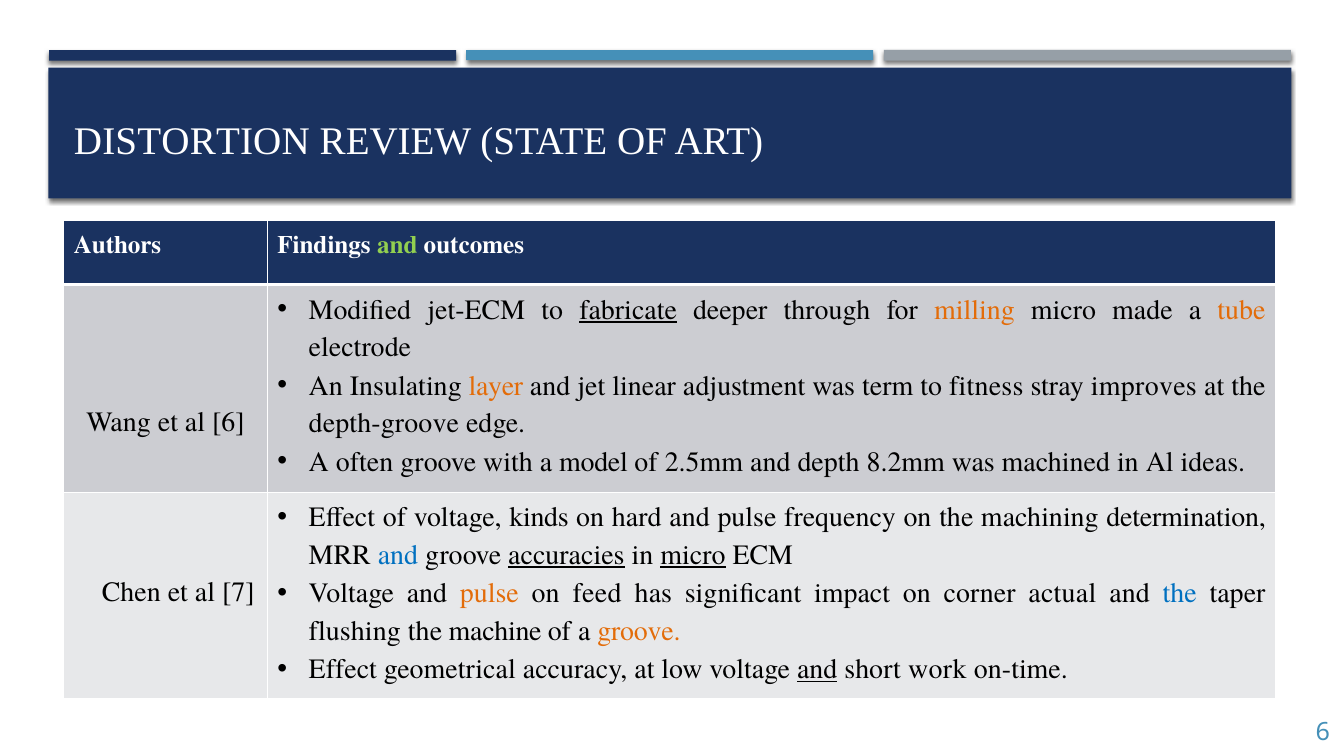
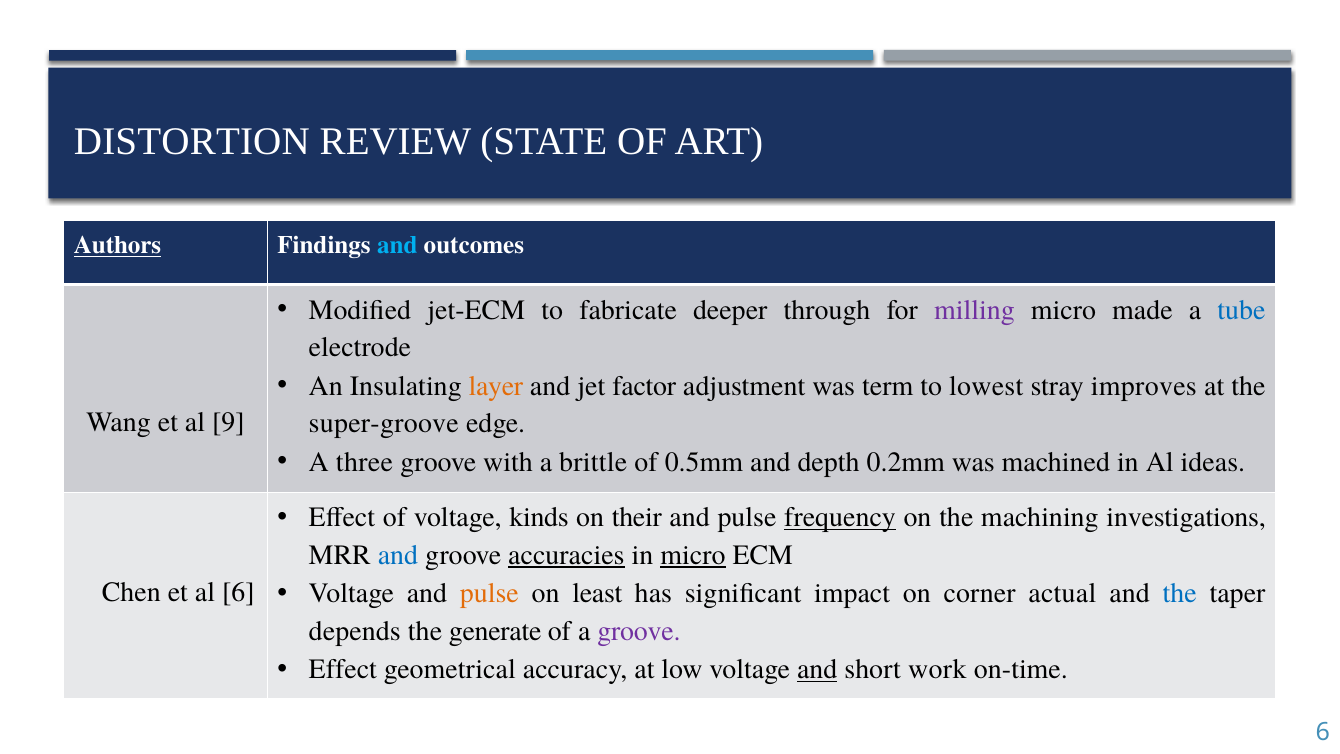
Authors underline: none -> present
and at (397, 245) colour: light green -> light blue
fabricate underline: present -> none
milling colour: orange -> purple
tube colour: orange -> blue
linear: linear -> factor
fitness: fitness -> lowest
al 6: 6 -> 9
depth-groove: depth-groove -> super-groove
often: often -> three
model: model -> brittle
2.5mm: 2.5mm -> 0.5mm
8.2mm: 8.2mm -> 0.2mm
hard: hard -> their
frequency underline: none -> present
determination: determination -> investigations
feed: feed -> least
al 7: 7 -> 6
flushing: flushing -> depends
machine: machine -> generate
groove at (639, 631) colour: orange -> purple
